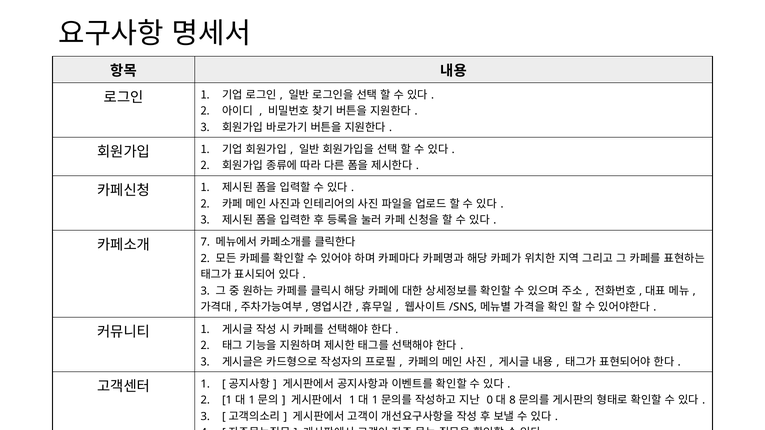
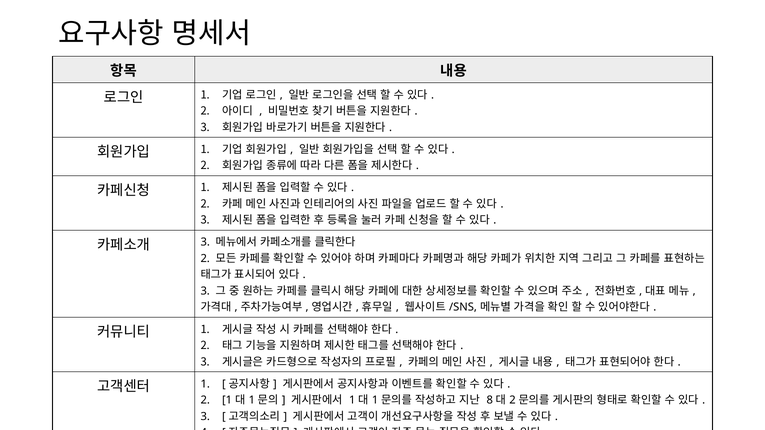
7 at (205, 242): 7 -> 3
0: 0 -> 8
8 at (513, 400): 8 -> 2
